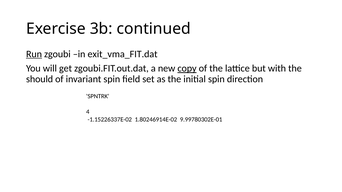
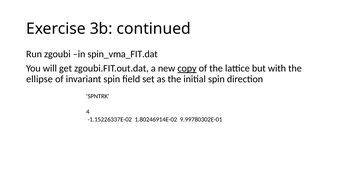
Run underline: present -> none
exit_vma_FIT.dat: exit_vma_FIT.dat -> spin_vma_FIT.dat
should: should -> ellipse
